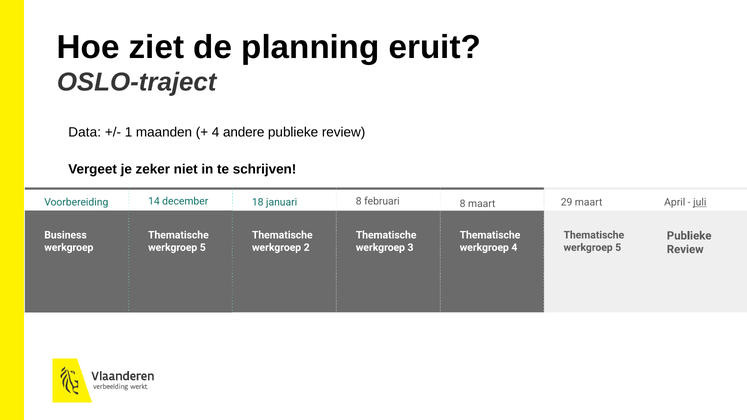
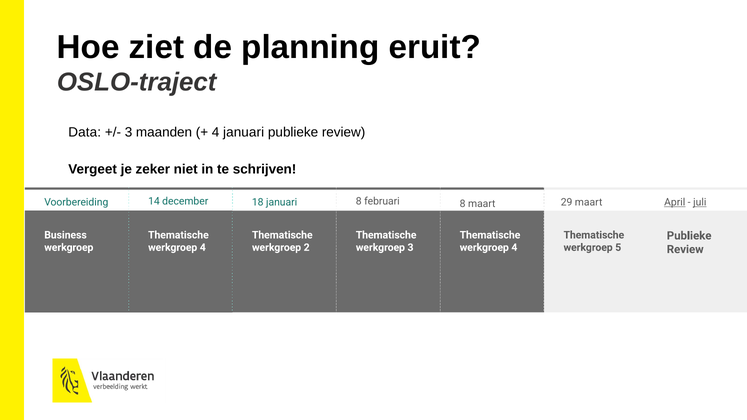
1 at (129, 132): 1 -> 3
4 andere: andere -> januari
April underline: none -> present
5 at (203, 248): 5 -> 4
